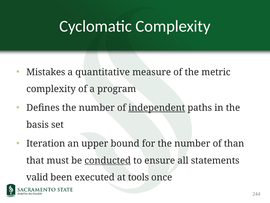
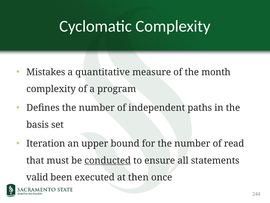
metric: metric -> month
independent underline: present -> none
than: than -> read
tools: tools -> then
